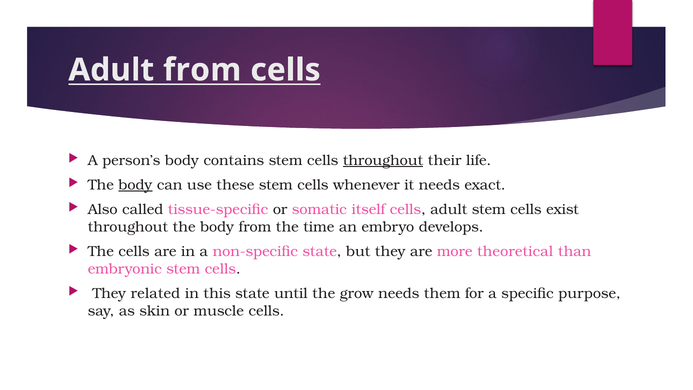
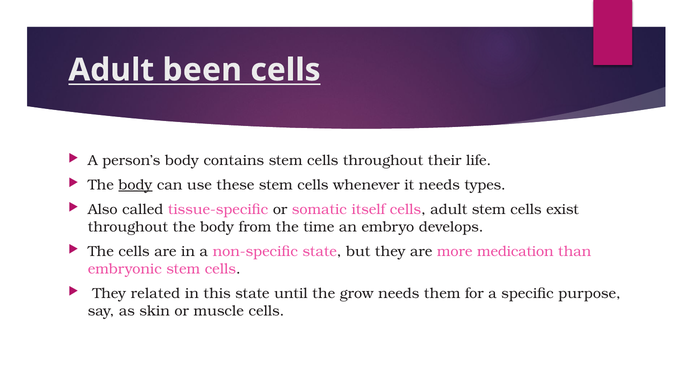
Adult from: from -> been
throughout at (383, 160) underline: present -> none
exact: exact -> types
theoretical: theoretical -> medication
